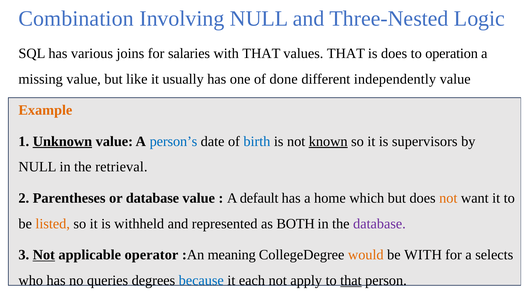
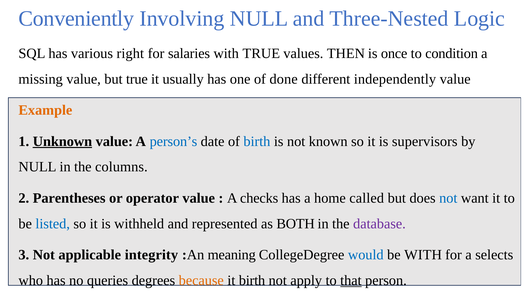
Combination: Combination -> Conveniently
joins: joins -> right
with THAT: THAT -> TRUE
values THAT: THAT -> THEN
is does: does -> once
operation: operation -> condition
but like: like -> true
known underline: present -> none
retrieval: retrieval -> columns
or database: database -> operator
default: default -> checks
which: which -> called
not at (448, 198) colour: orange -> blue
listed colour: orange -> blue
Not at (44, 255) underline: present -> none
operator: operator -> integrity
would colour: orange -> blue
because colour: blue -> orange
it each: each -> birth
